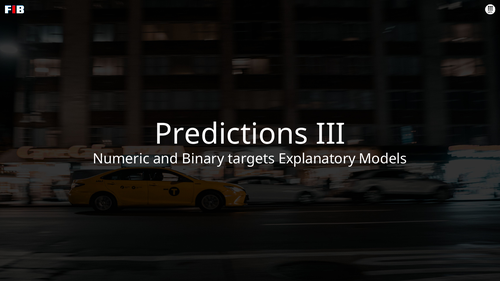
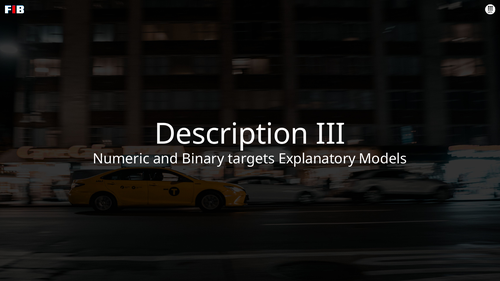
Predictions: Predictions -> Description
